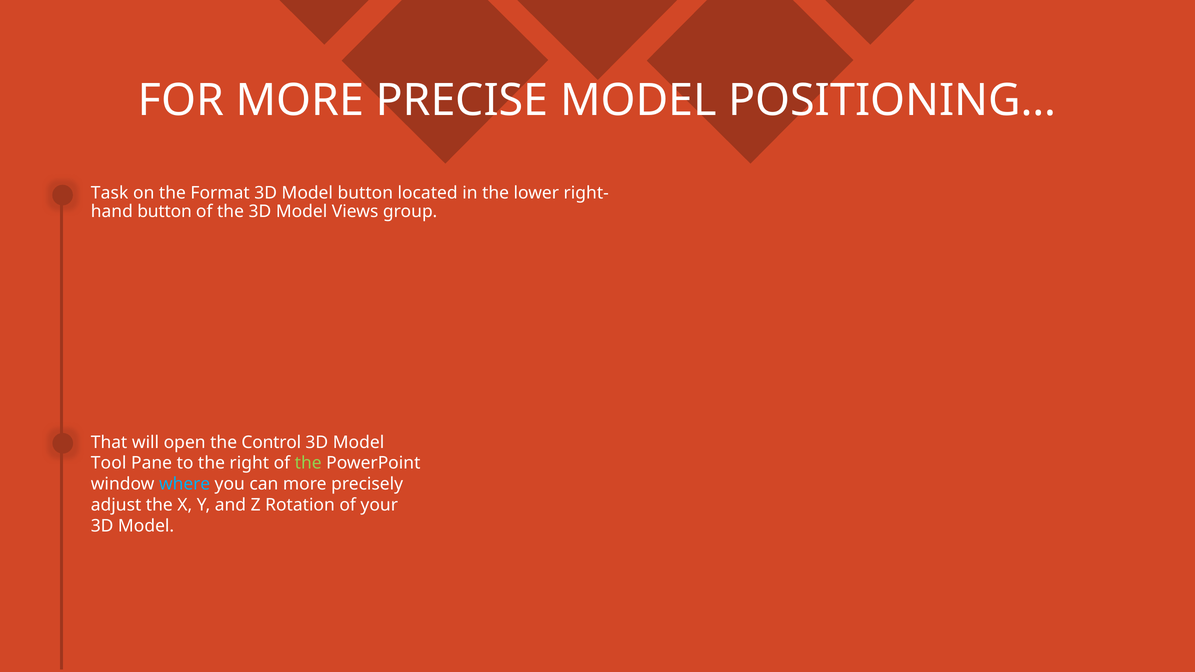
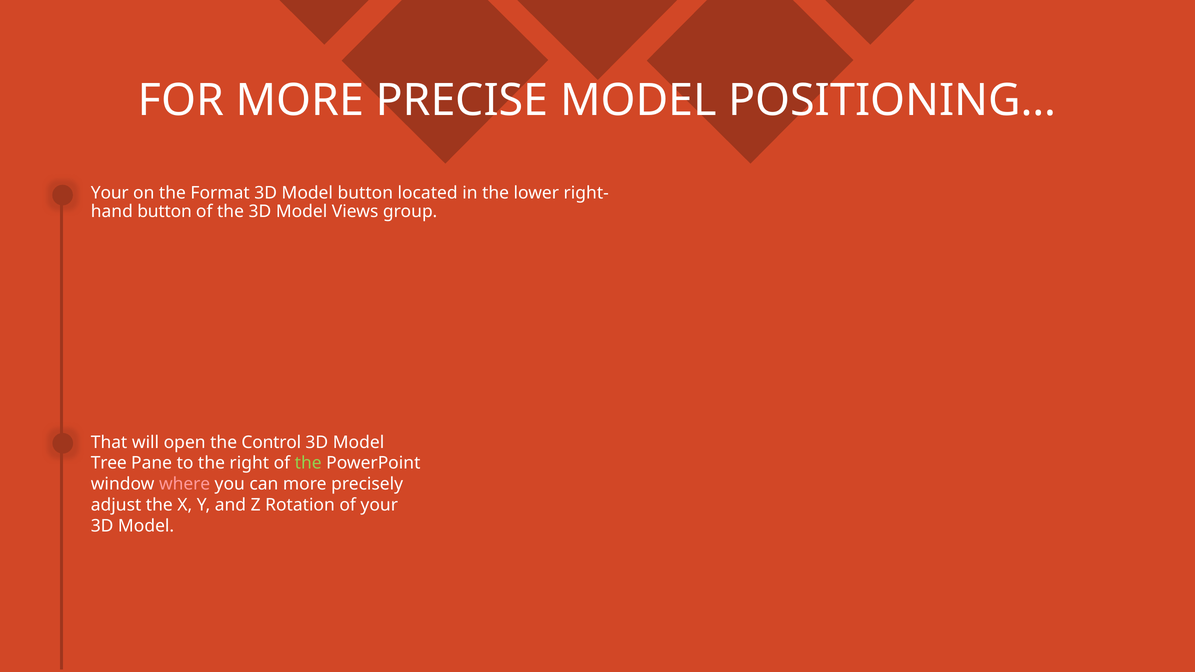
Task at (110, 193): Task -> Your
Tool: Tool -> Tree
where colour: light blue -> pink
